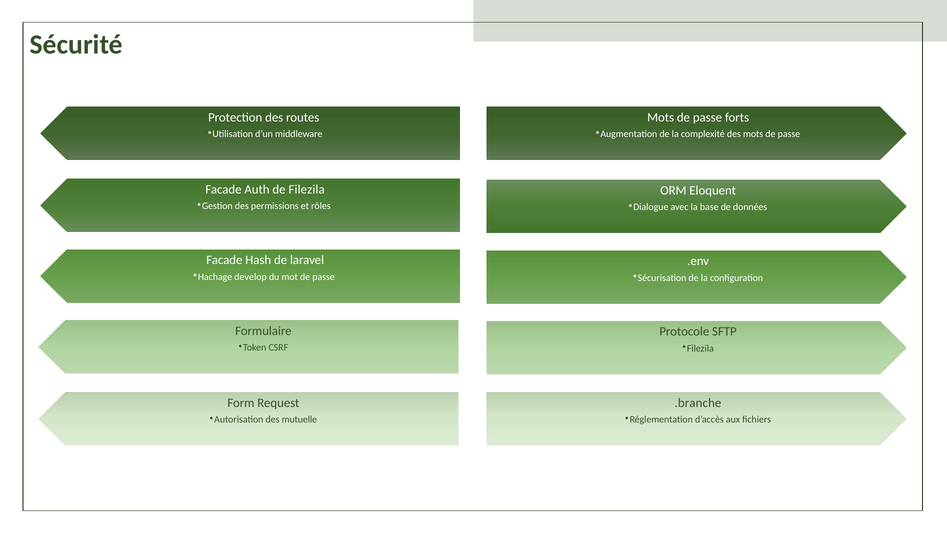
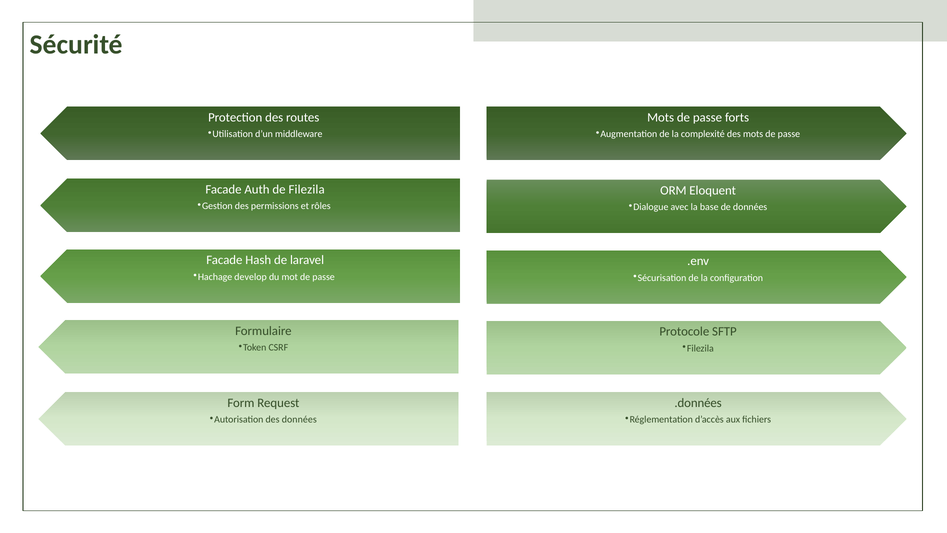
.branche: .branche -> .données
des mutuelle: mutuelle -> données
